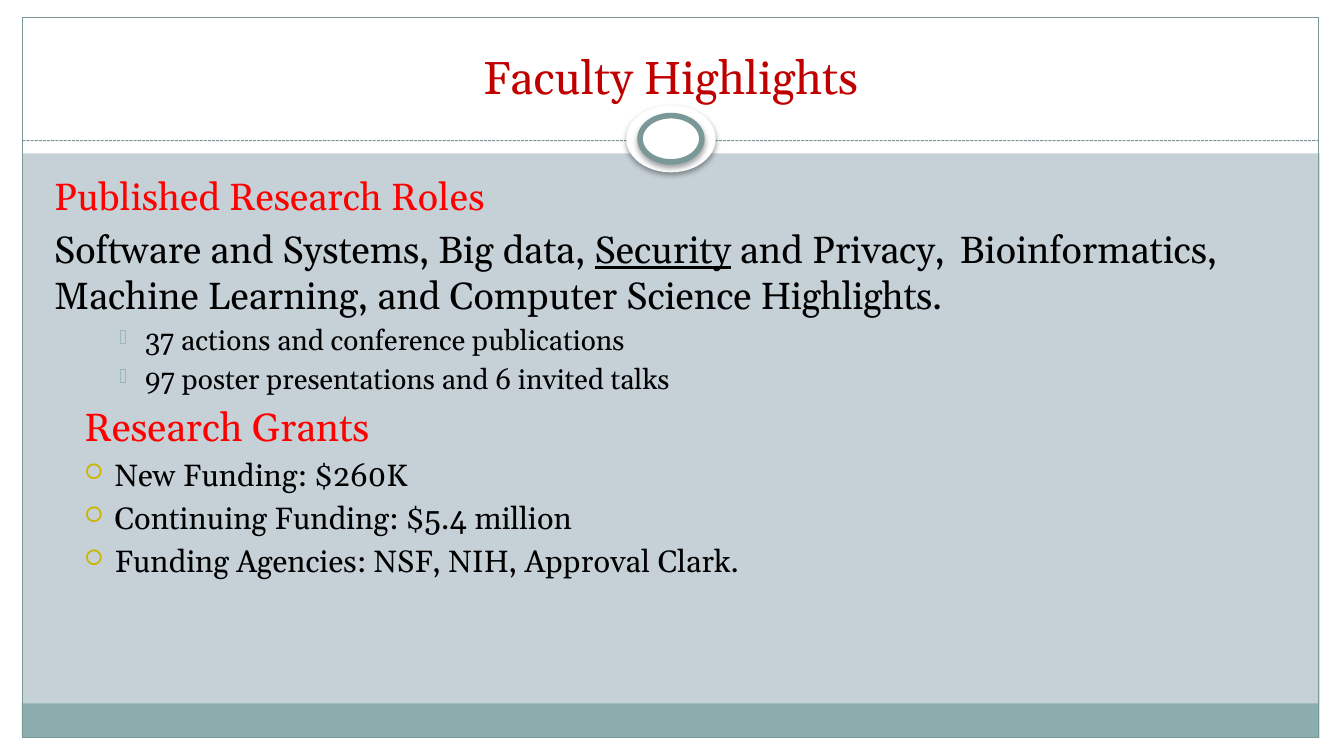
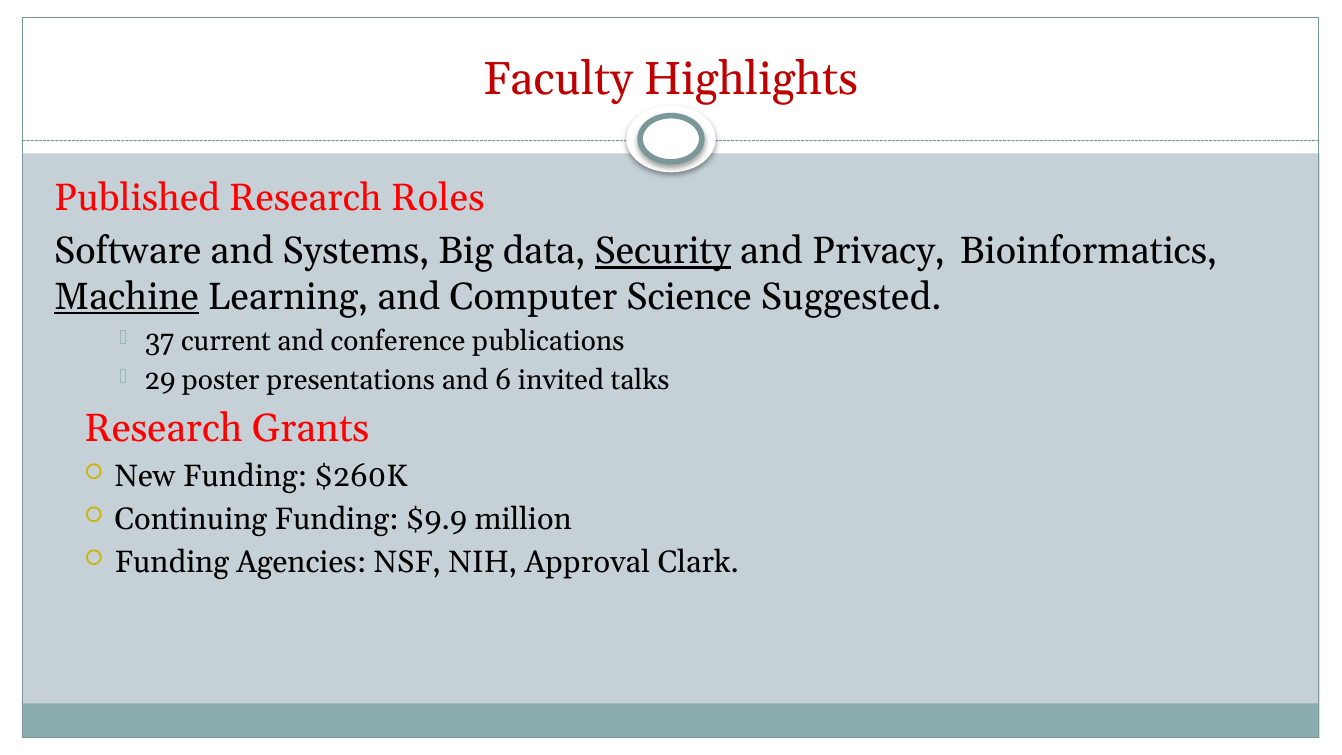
Machine underline: none -> present
Science Highlights: Highlights -> Suggested
actions: actions -> current
97: 97 -> 29
$5.4: $5.4 -> $9.9
